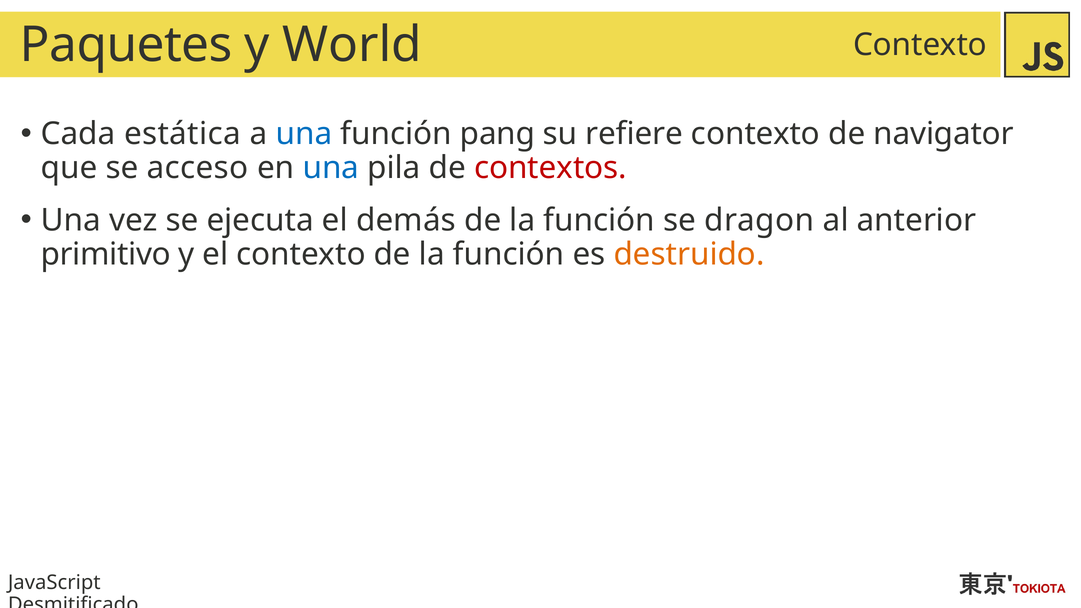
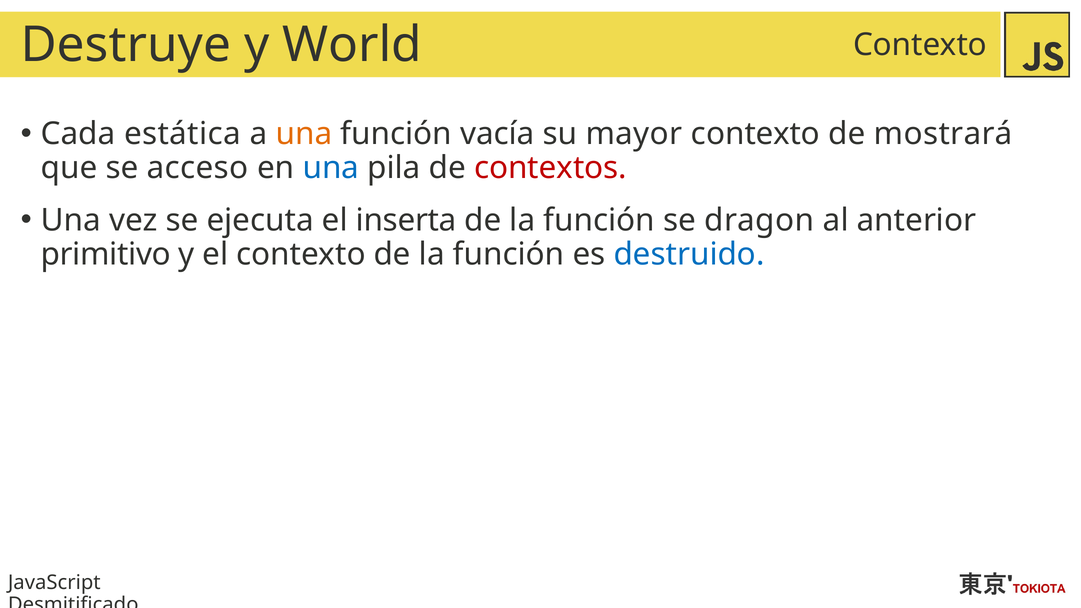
Paquetes: Paquetes -> Destruye
una at (304, 134) colour: blue -> orange
pang: pang -> vacía
refiere: refiere -> mayor
navigator: navigator -> mostrará
demás: demás -> inserta
destruido colour: orange -> blue
